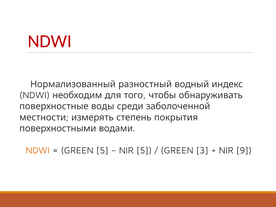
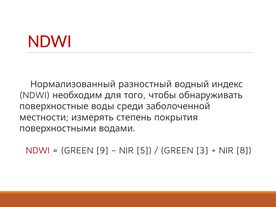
NDWI at (38, 150) colour: orange -> red
GREEN 5: 5 -> 9
9: 9 -> 8
